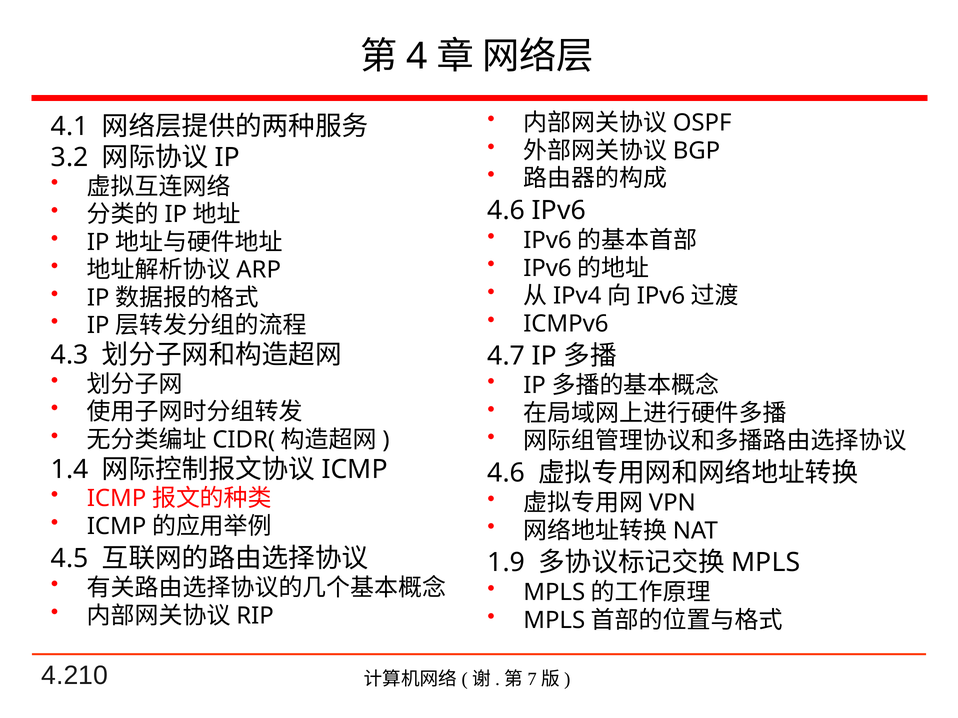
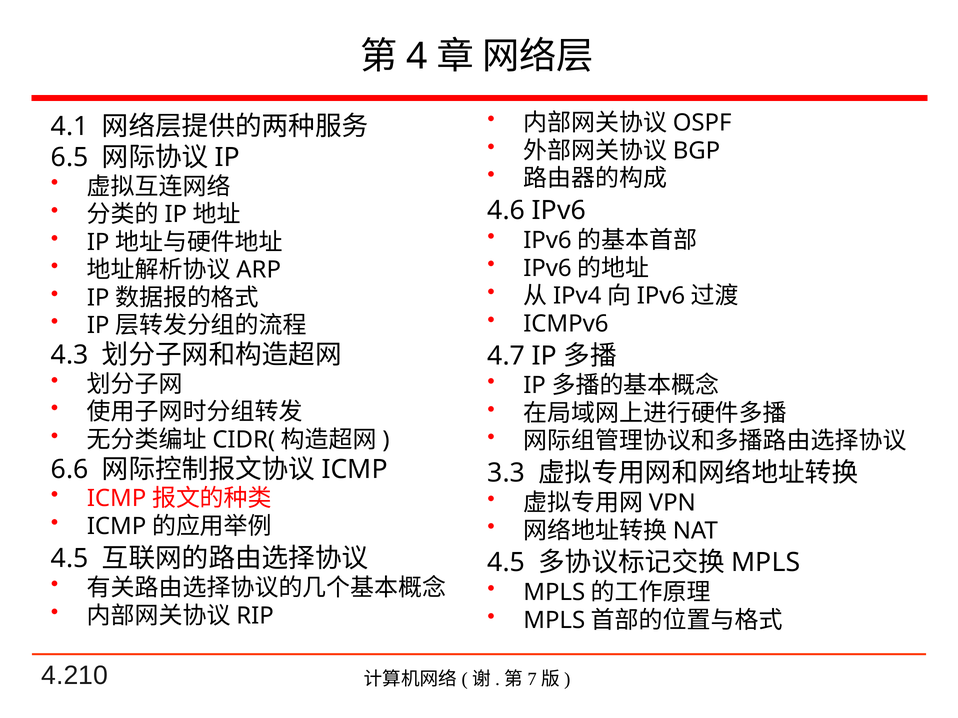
3.2: 3.2 -> 6.5
1.4: 1.4 -> 6.6
4.6 at (506, 473): 4.6 -> 3.3
1.9 at (506, 563): 1.9 -> 4.5
